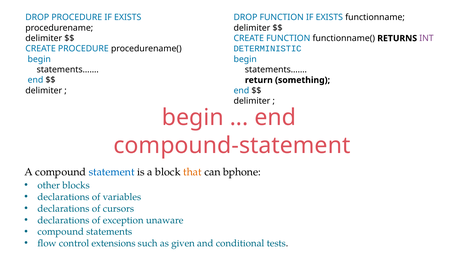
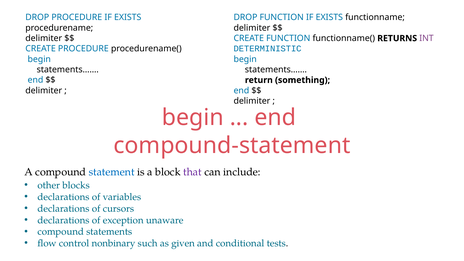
that colour: orange -> purple
bphone: bphone -> include
extensions: extensions -> nonbinary
